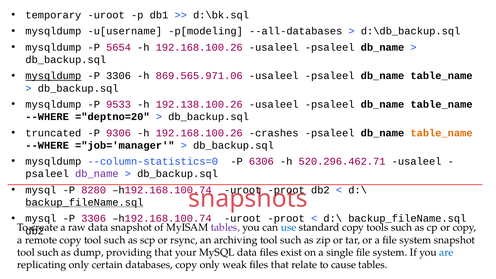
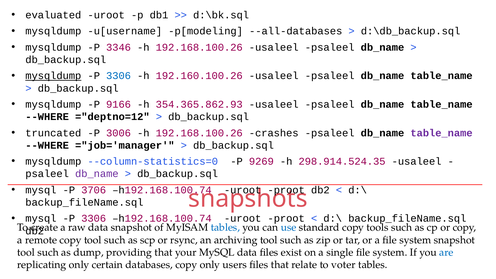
temporary: temporary -> evaluated
5654: 5654 -> 3346
3306 at (119, 76) colour: black -> blue
869.565.971.06: 869.565.971.06 -> 192.160.100.26
9533: 9533 -> 9166
192.138.100.26: 192.138.100.26 -> 354.365.862.93
="deptno=20: ="deptno=20 -> ="deptno=12
9306: 9306 -> 3006
table_name at (441, 133) colour: orange -> purple
6306: 6306 -> 9269
520.296.462.71: 520.296.462.71 -> 298.914.524.35
8280: 8280 -> 3706
backup_fileName.sql at (84, 202) underline: present -> none
tables at (225, 228) colour: purple -> blue
weak: weak -> users
cause: cause -> voter
